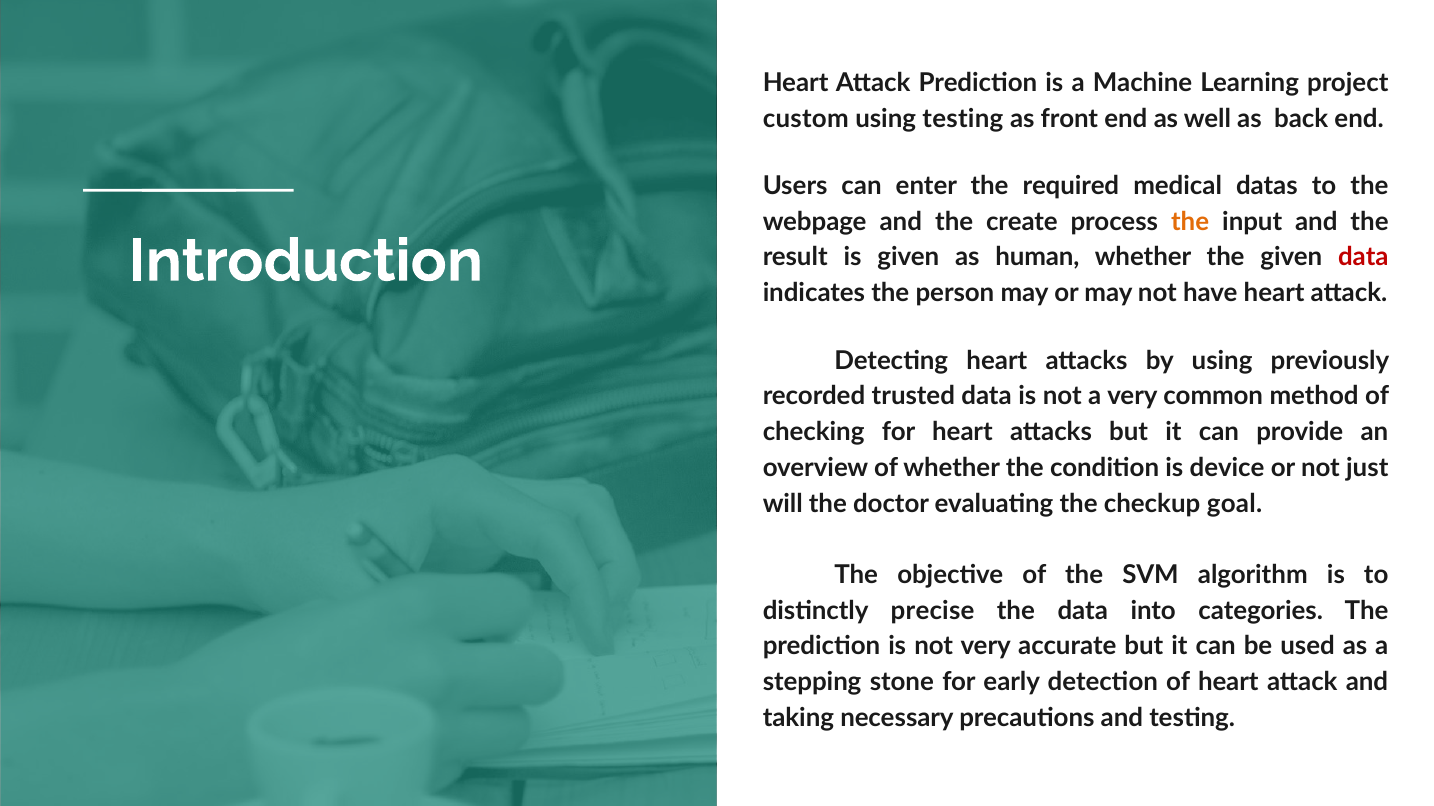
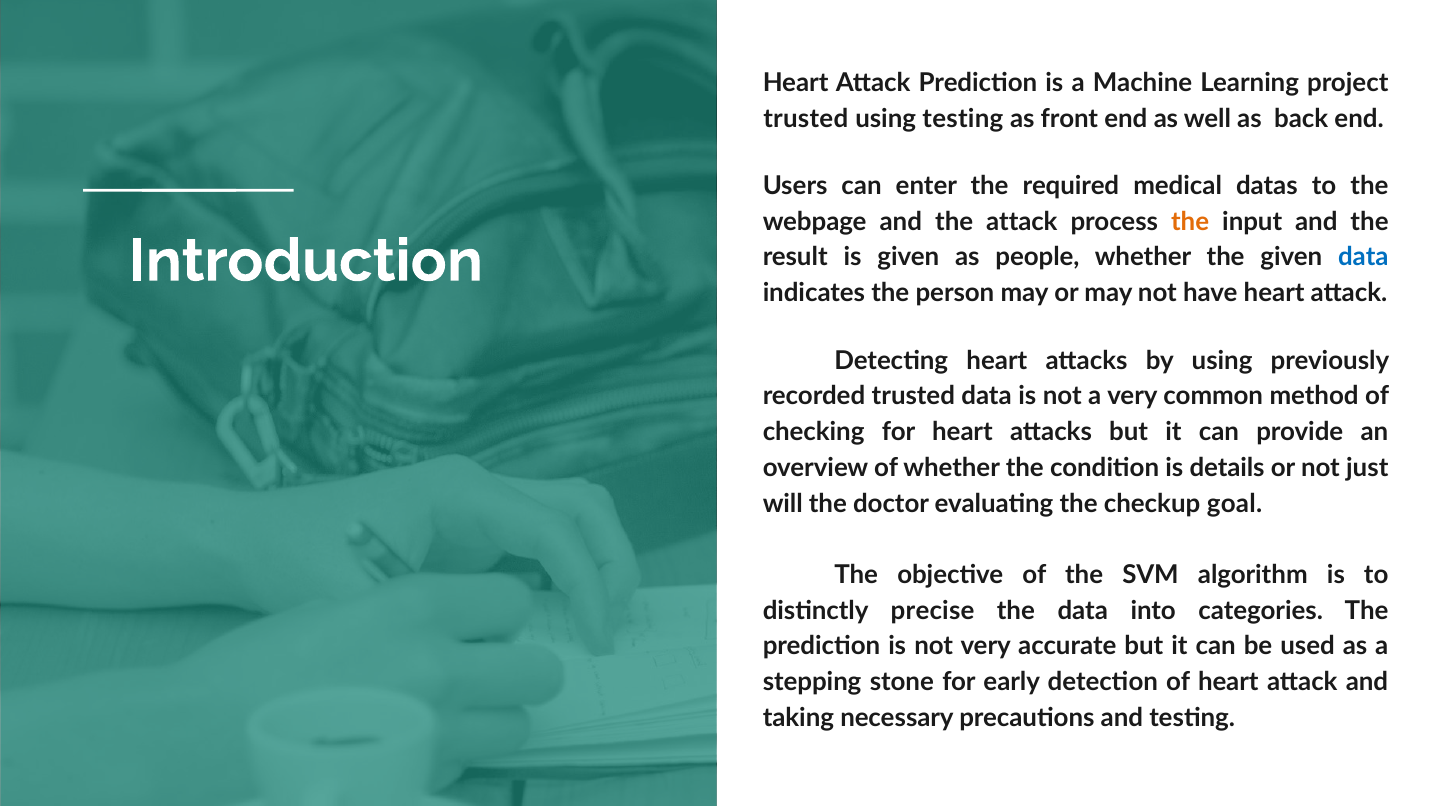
custom at (806, 119): custom -> trusted
the create: create -> attack
human: human -> people
data at (1363, 258) colour: red -> blue
device: device -> details
